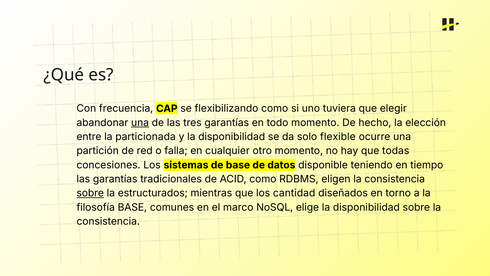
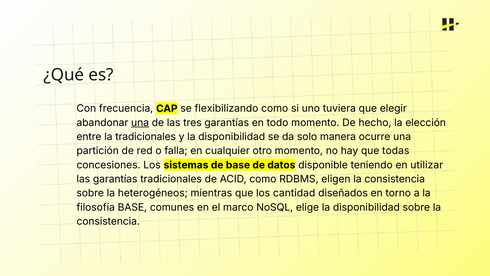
la particionada: particionada -> tradicionales
flexible: flexible -> manera
tiempo: tiempo -> utilizar
sobre at (90, 193) underline: present -> none
estructurados: estructurados -> heterogéneos
